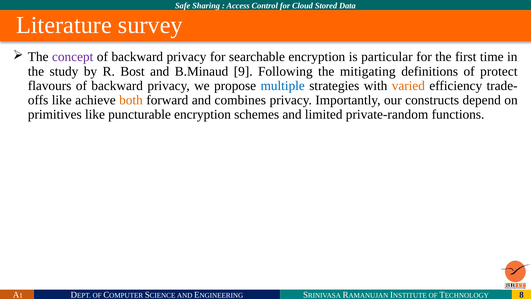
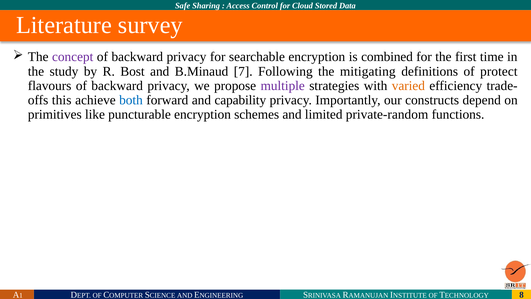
particular: particular -> combined
9: 9 -> 7
multiple colour: blue -> purple
like at (62, 100): like -> this
both colour: orange -> blue
combines: combines -> capability
